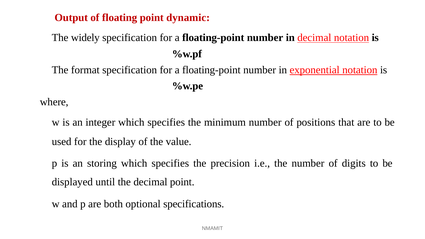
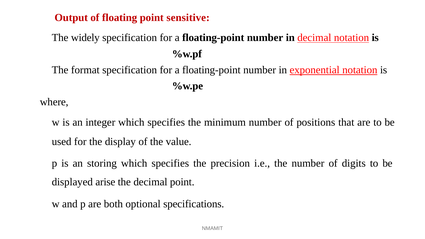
dynamic: dynamic -> sensitive
until: until -> arise
